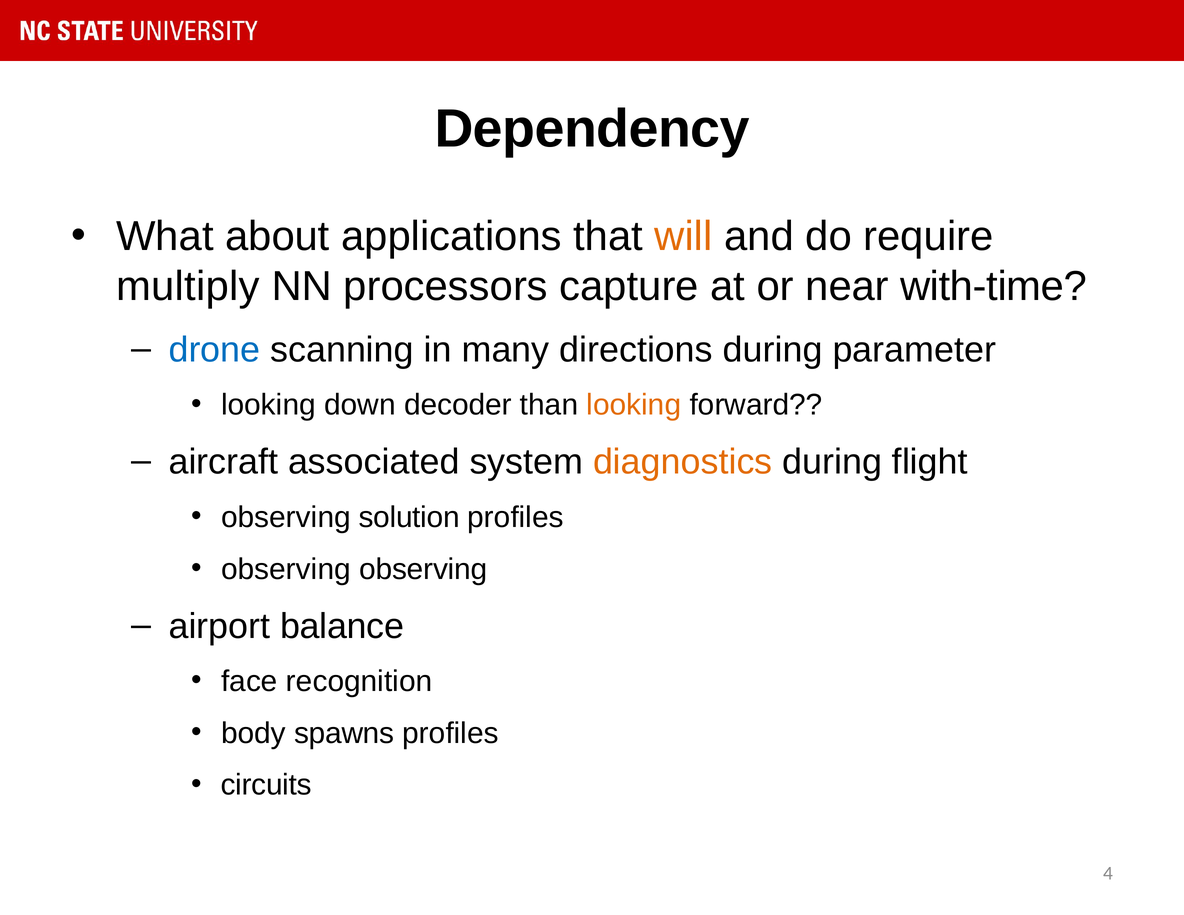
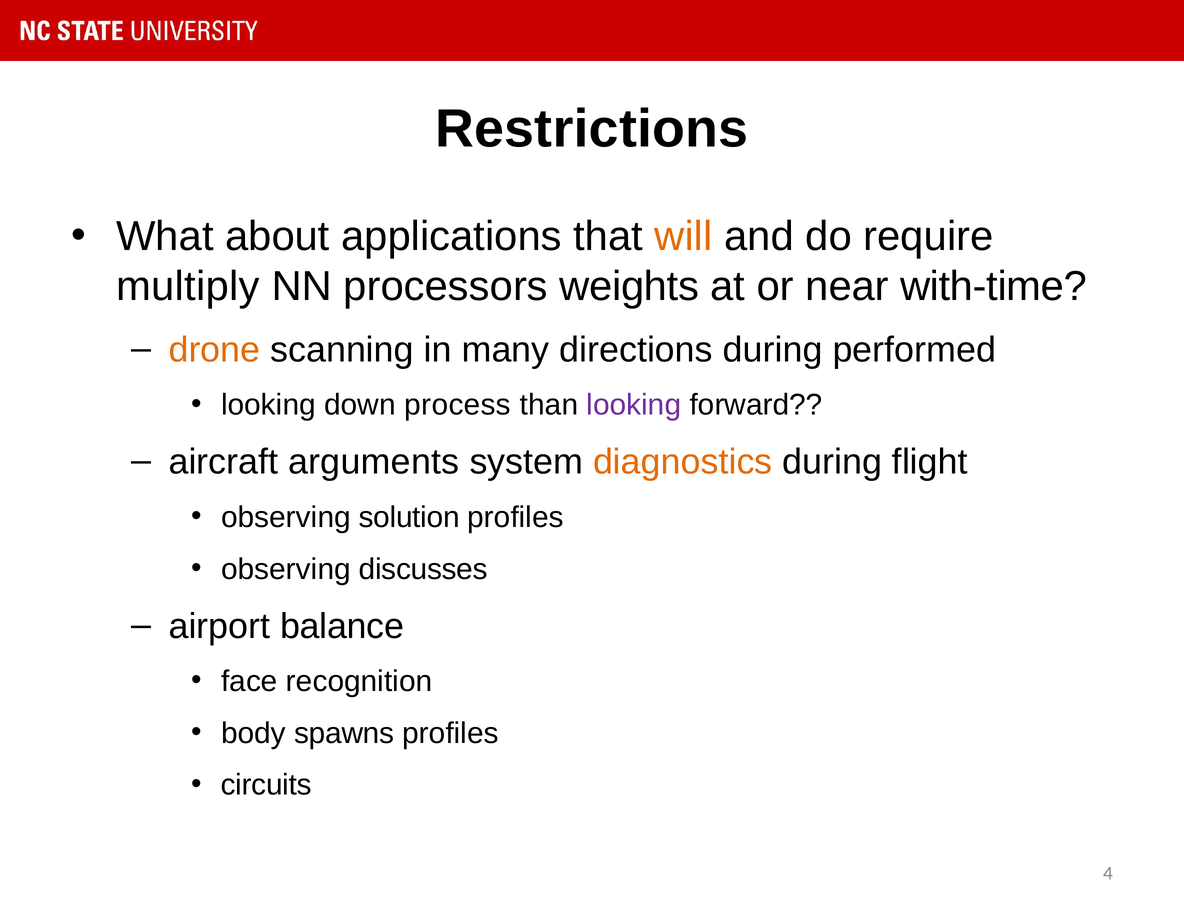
Dependency: Dependency -> Restrictions
capture: capture -> weights
drone colour: blue -> orange
parameter: parameter -> performed
decoder: decoder -> process
looking at (634, 405) colour: orange -> purple
associated: associated -> arguments
observing observing: observing -> discusses
